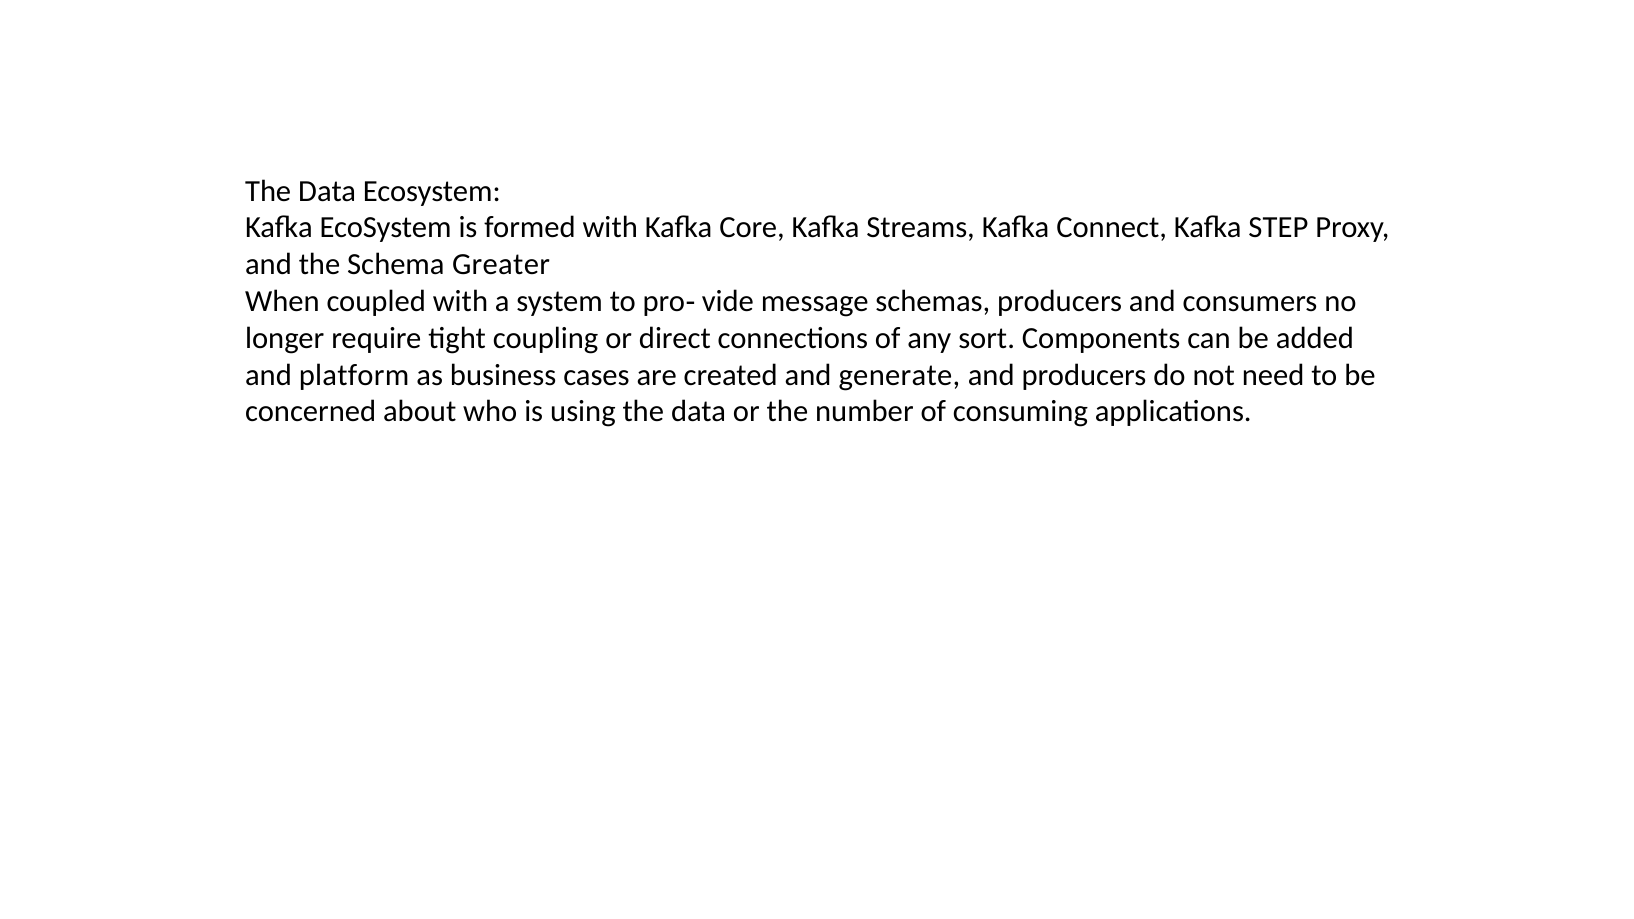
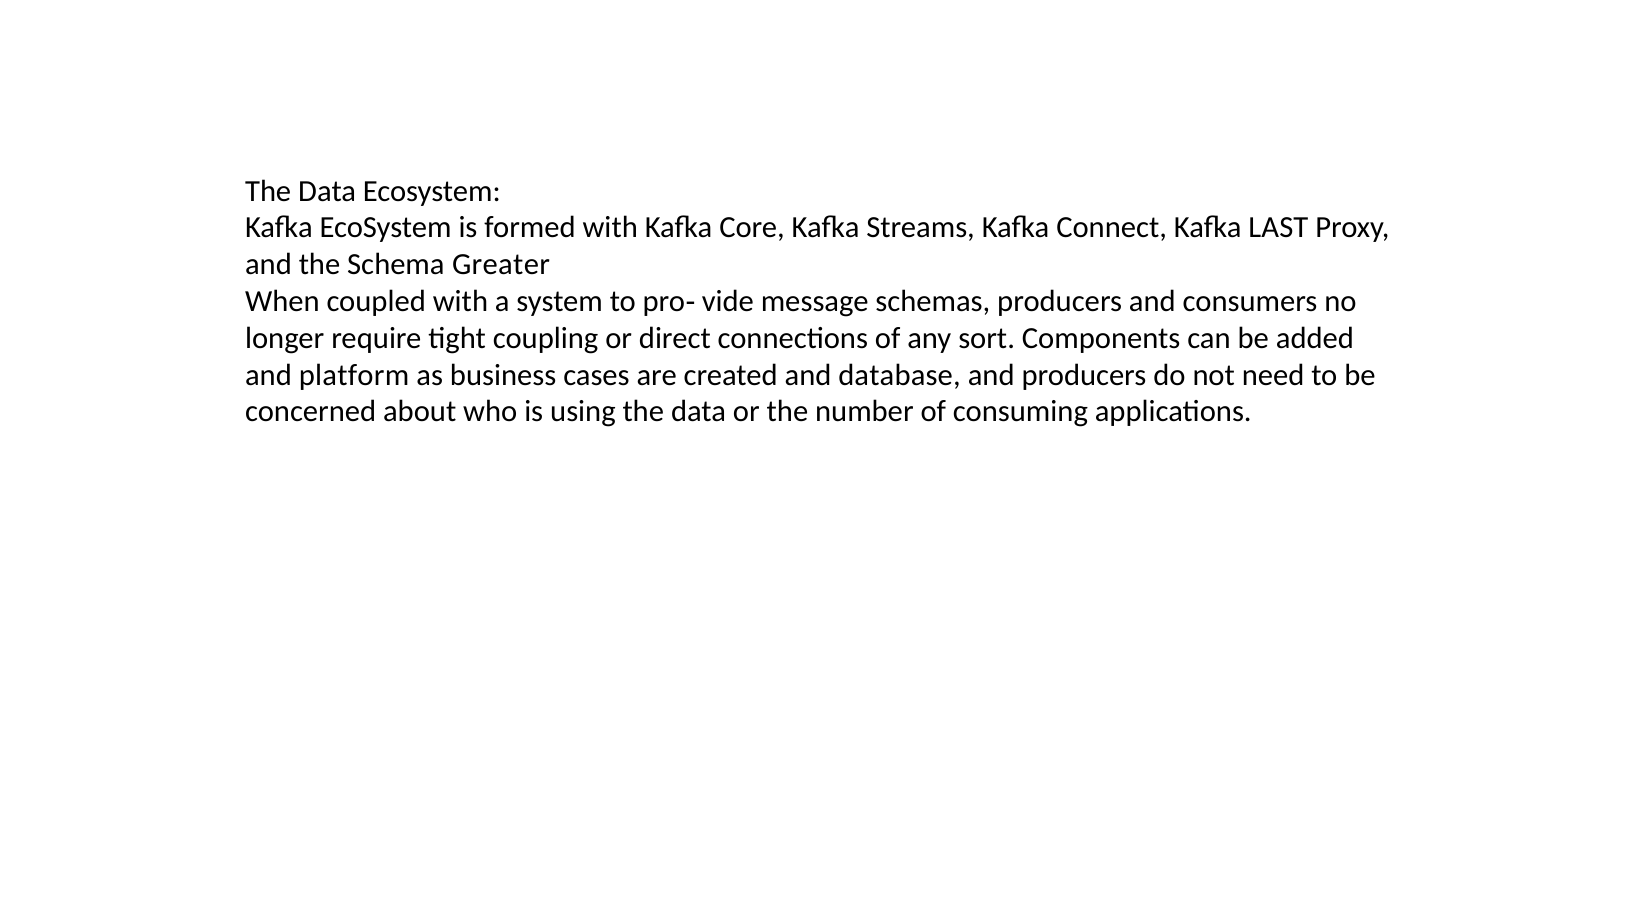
STEP: STEP -> LAST
generate: generate -> database
